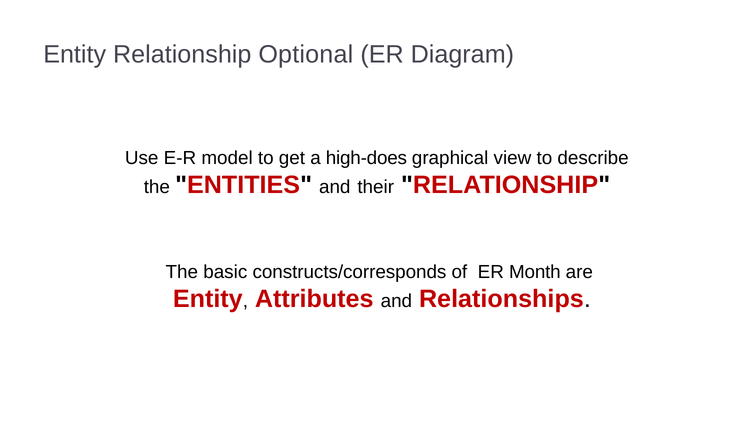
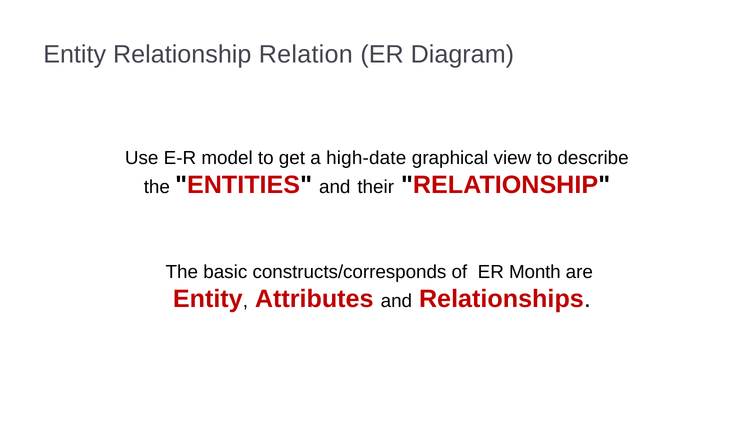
Optional: Optional -> Relation
high-does: high-does -> high-date
